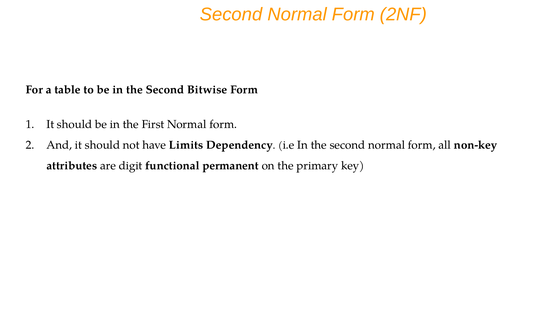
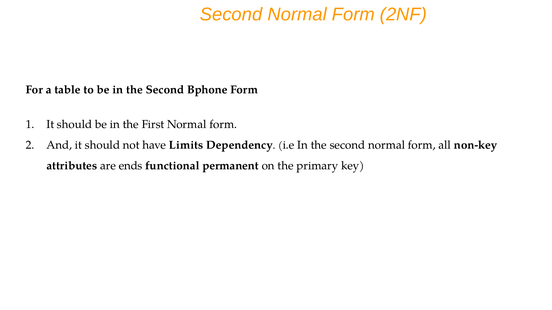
Bitwise: Bitwise -> Bphone
digit: digit -> ends
